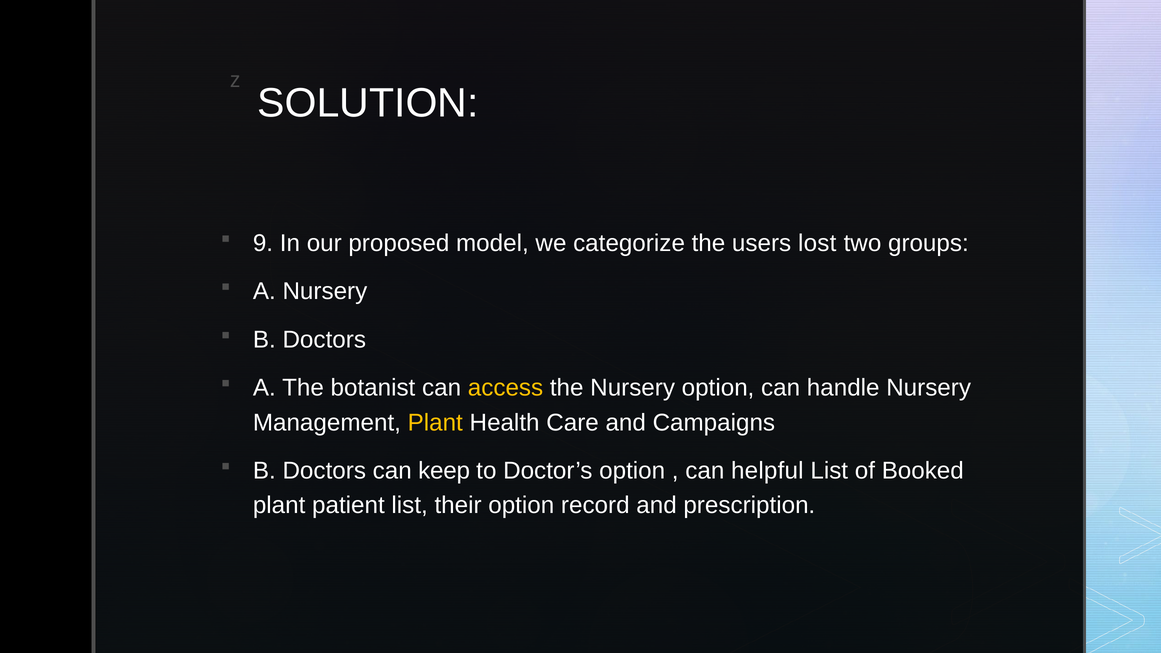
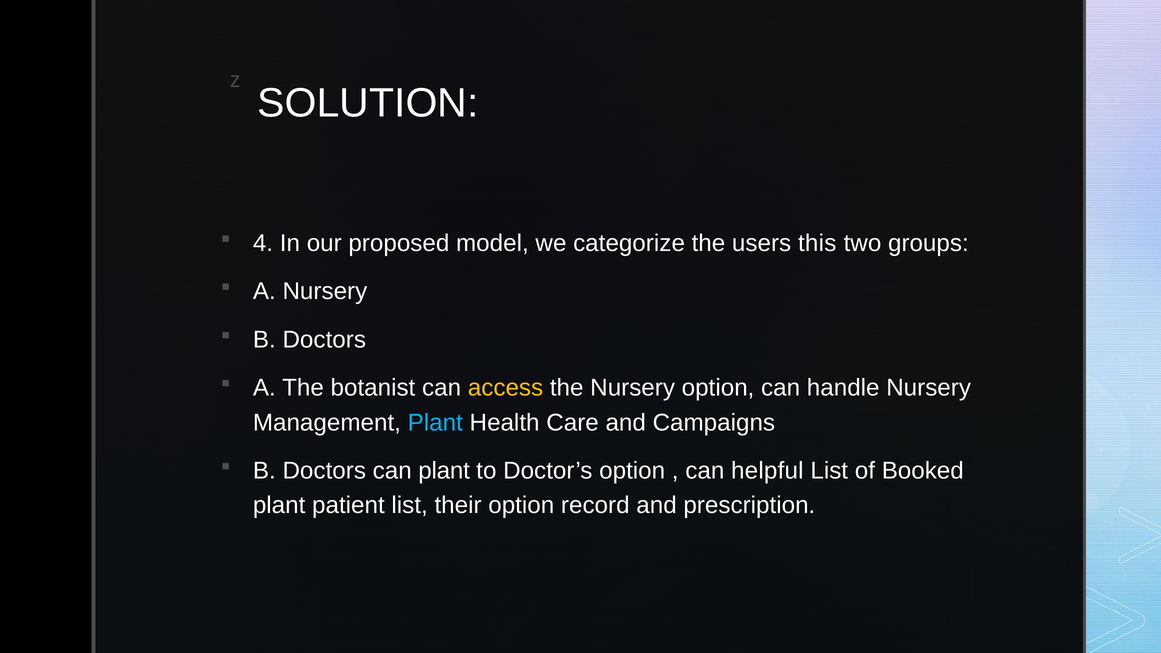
9: 9 -> 4
lost: lost -> this
Plant at (435, 423) colour: yellow -> light blue
can keep: keep -> plant
